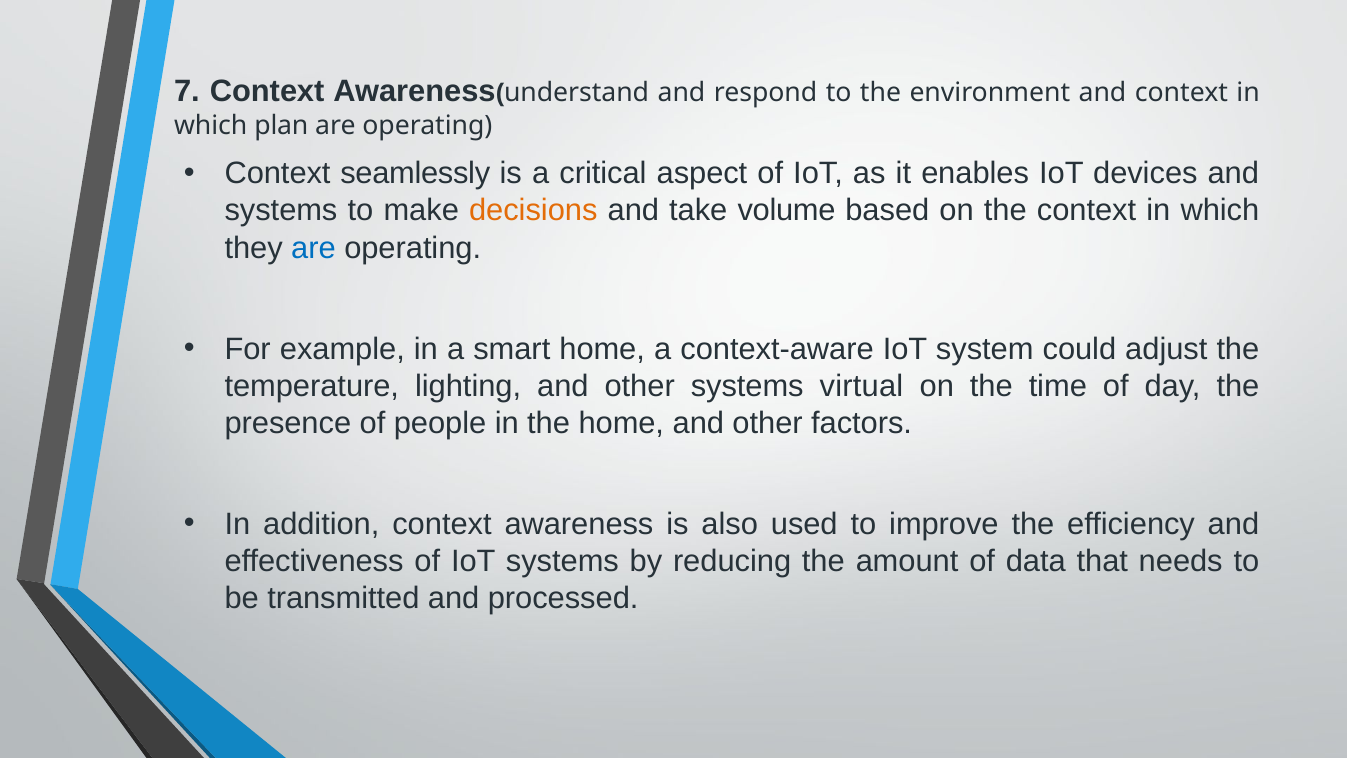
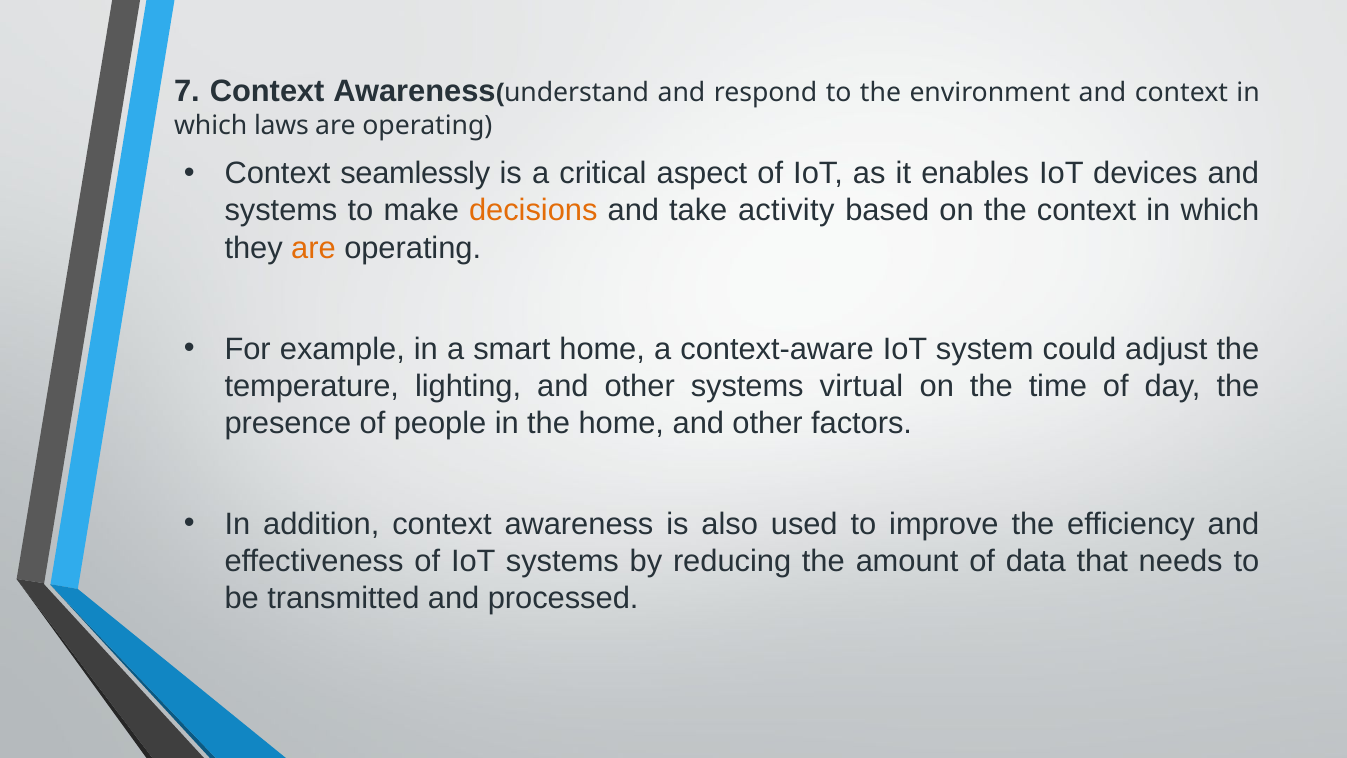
plan: plan -> laws
volume: volume -> activity
are at (313, 248) colour: blue -> orange
